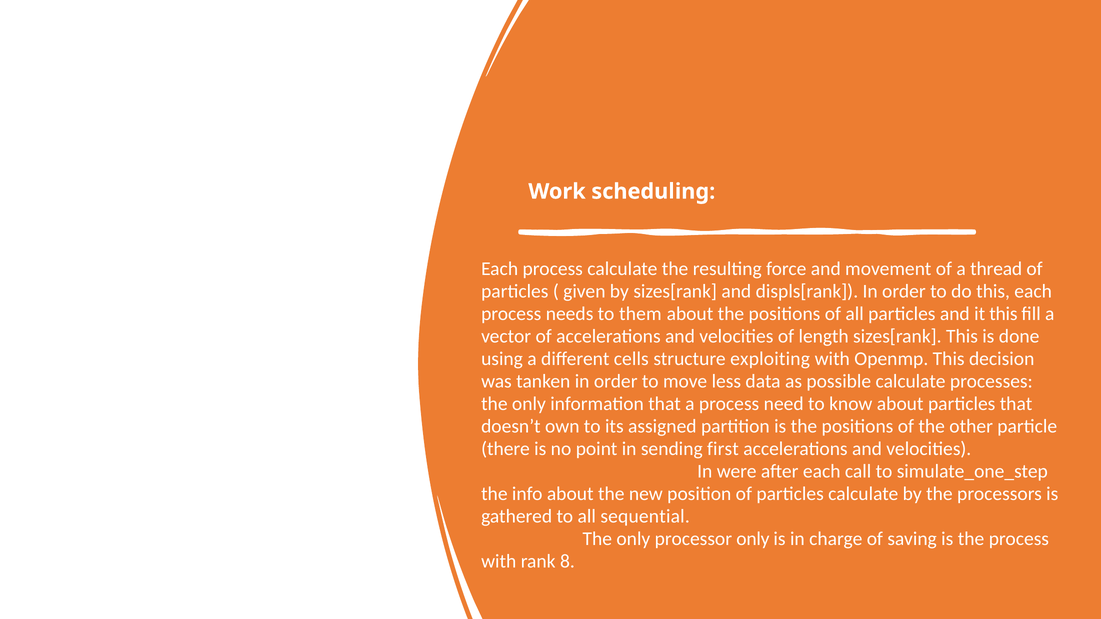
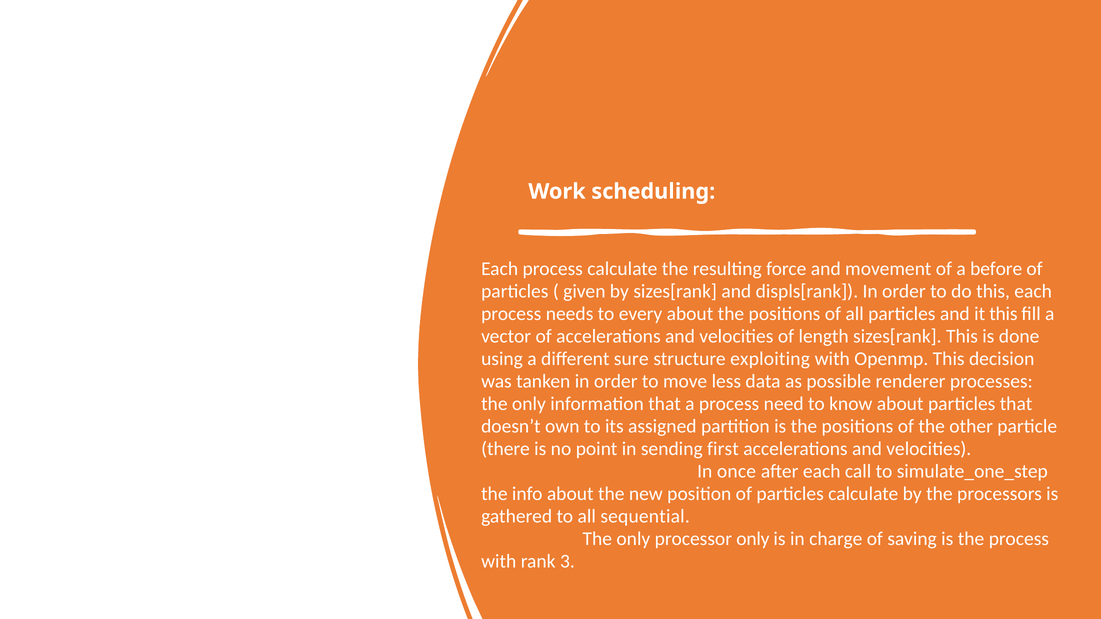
thread: thread -> before
them: them -> every
cells: cells -> sure
possible calculate: calculate -> renderer
were: were -> once
8: 8 -> 3
